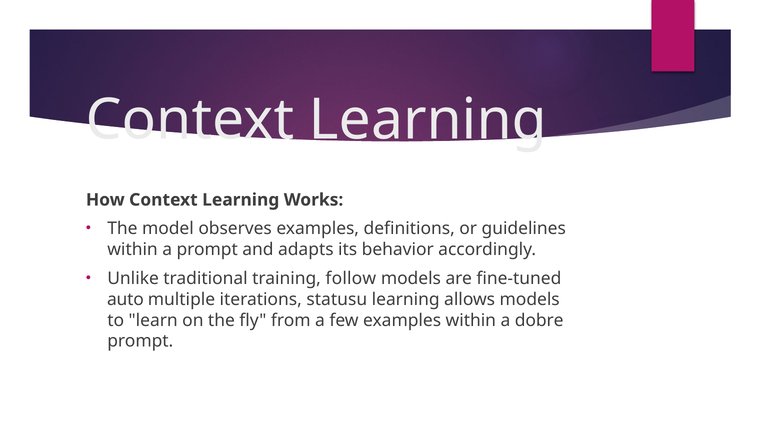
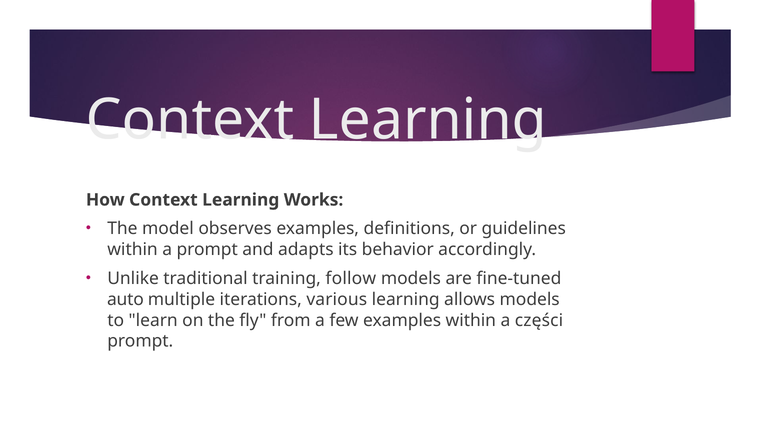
statusu: statusu -> various
dobre: dobre -> części
